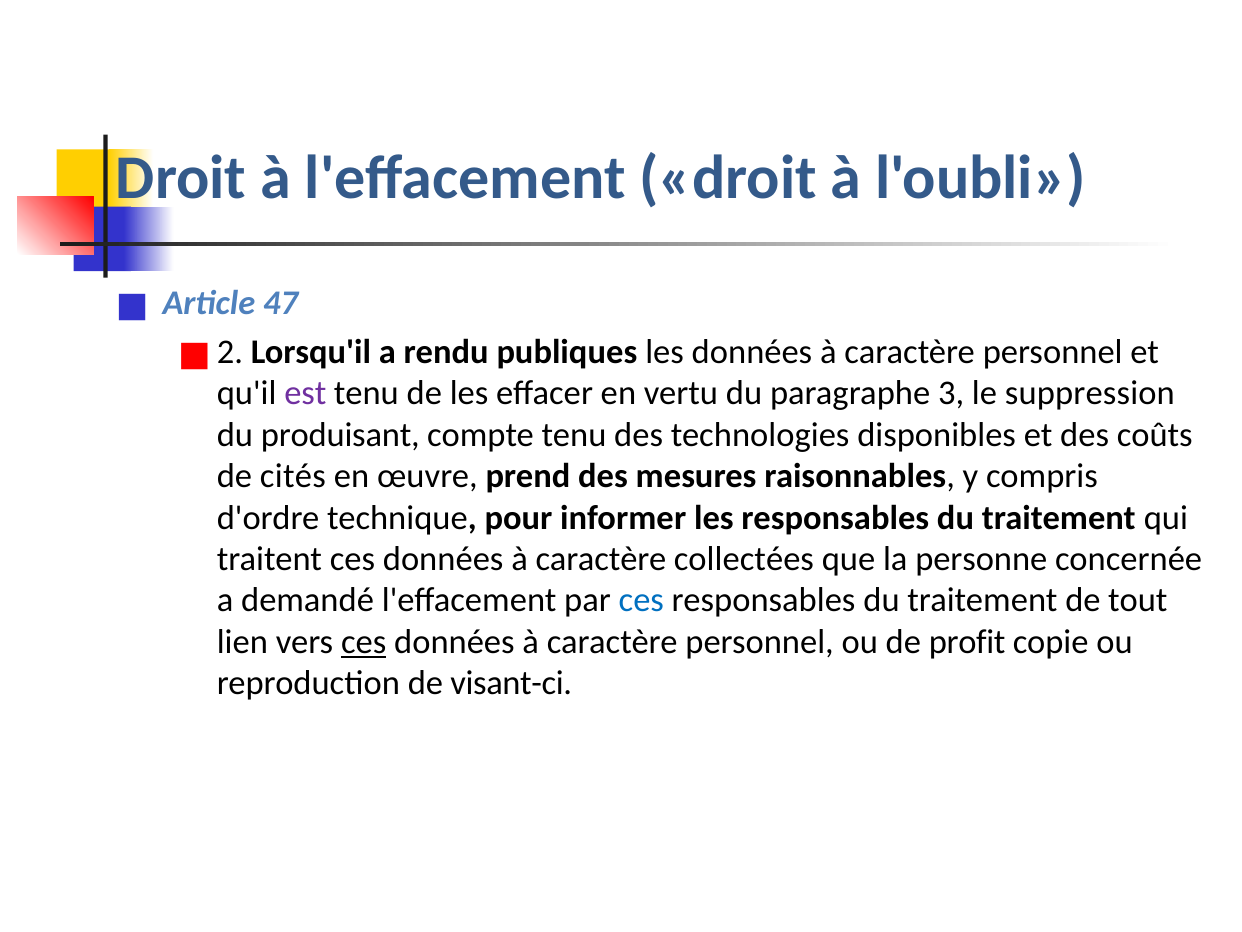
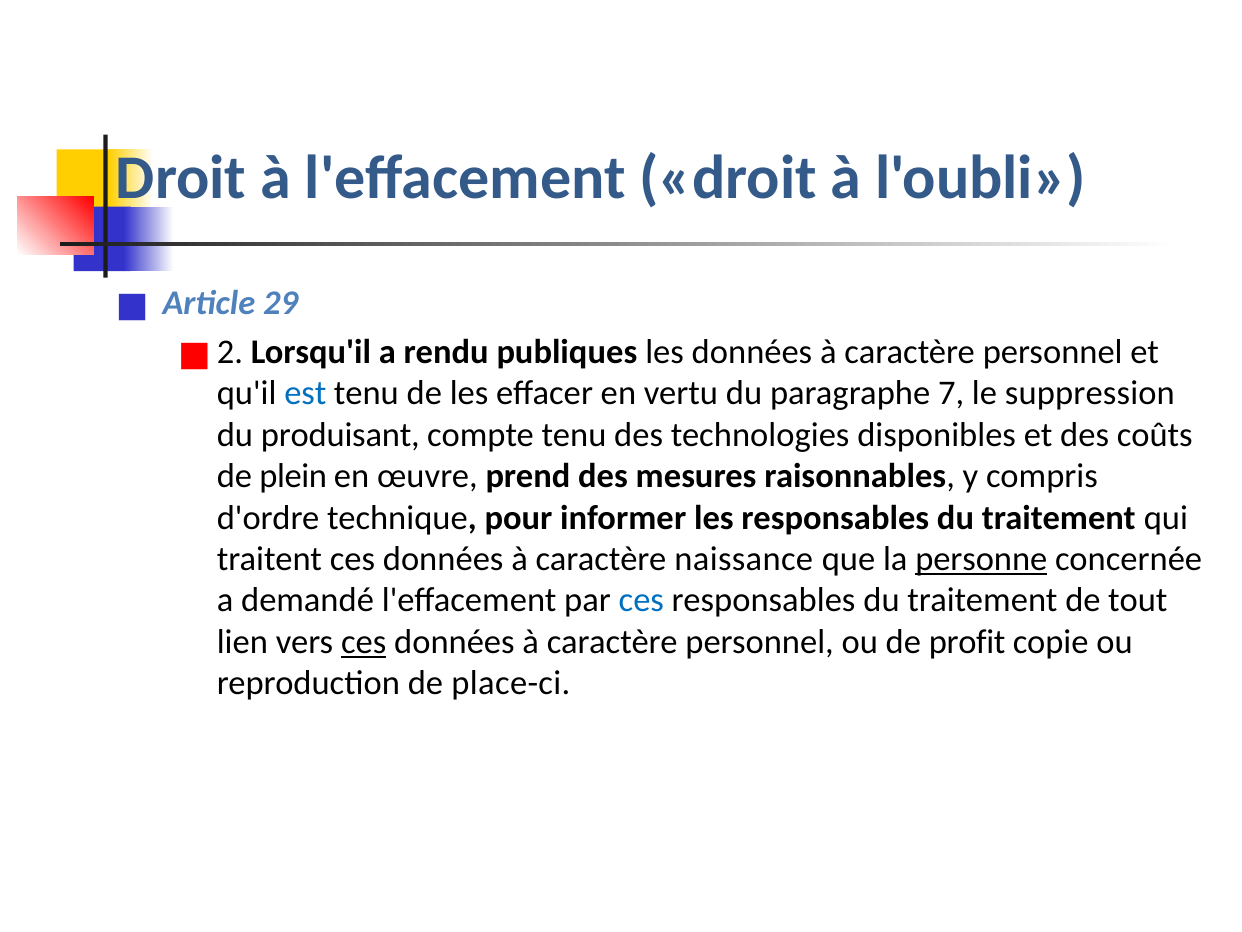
47: 47 -> 29
est colour: purple -> blue
3: 3 -> 7
cités: cités -> plein
collectées: collectées -> naissance
personne underline: none -> present
visant-ci: visant-ci -> place-ci
